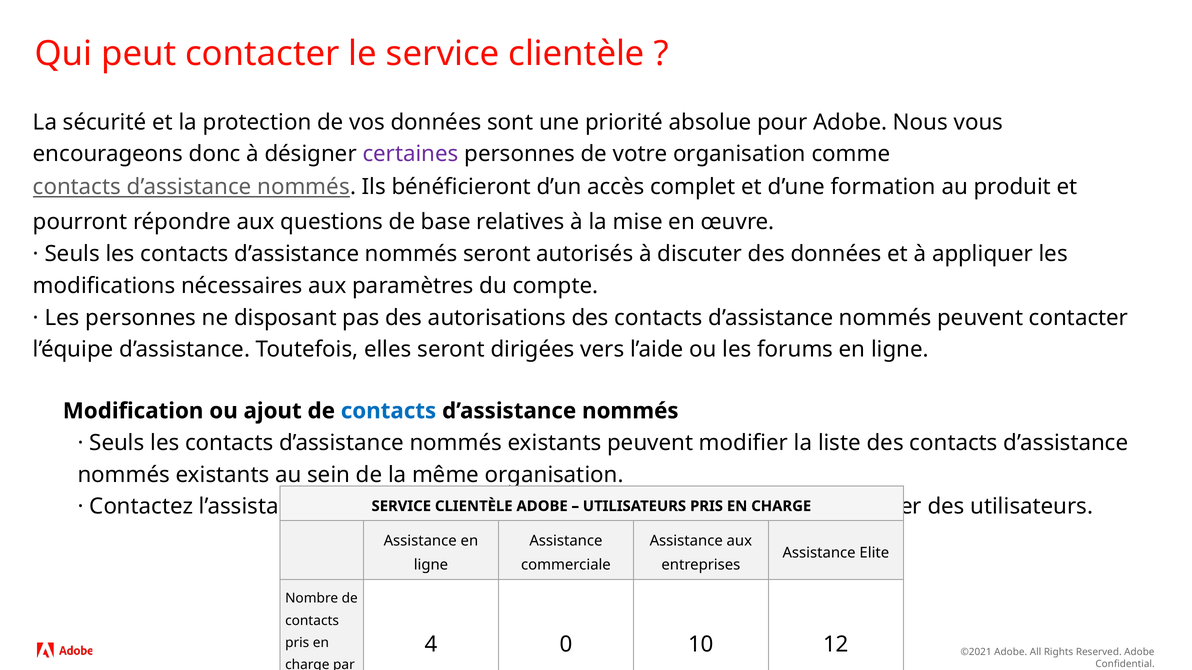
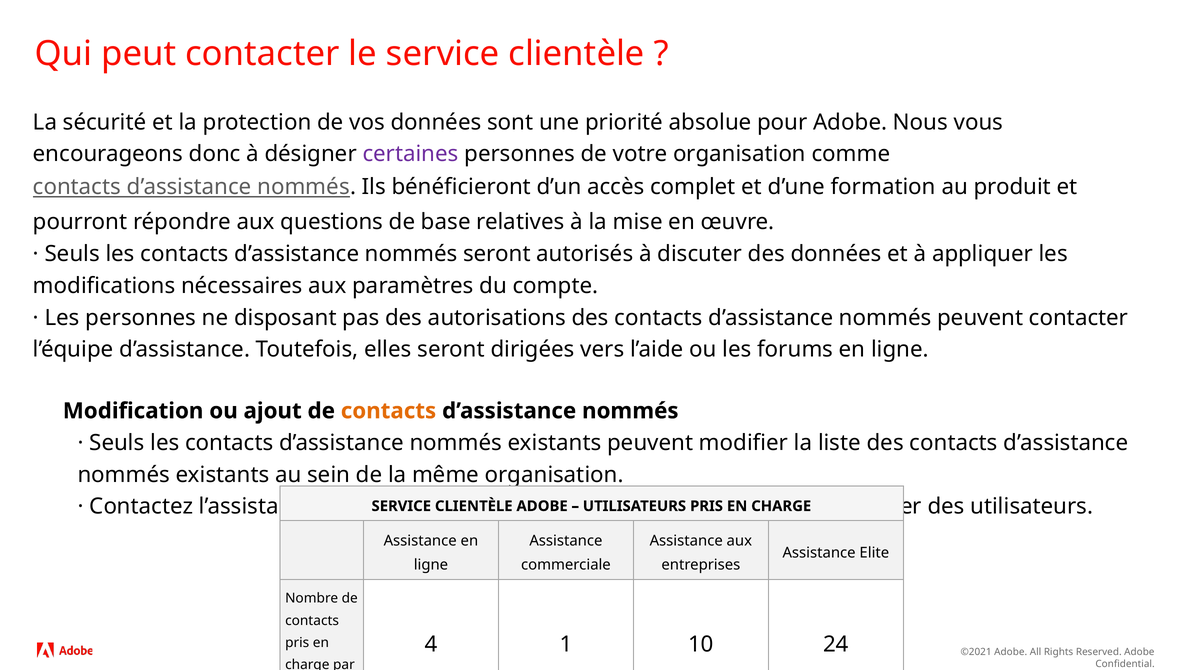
contacts at (388, 411) colour: blue -> orange
0: 0 -> 1
12: 12 -> 24
